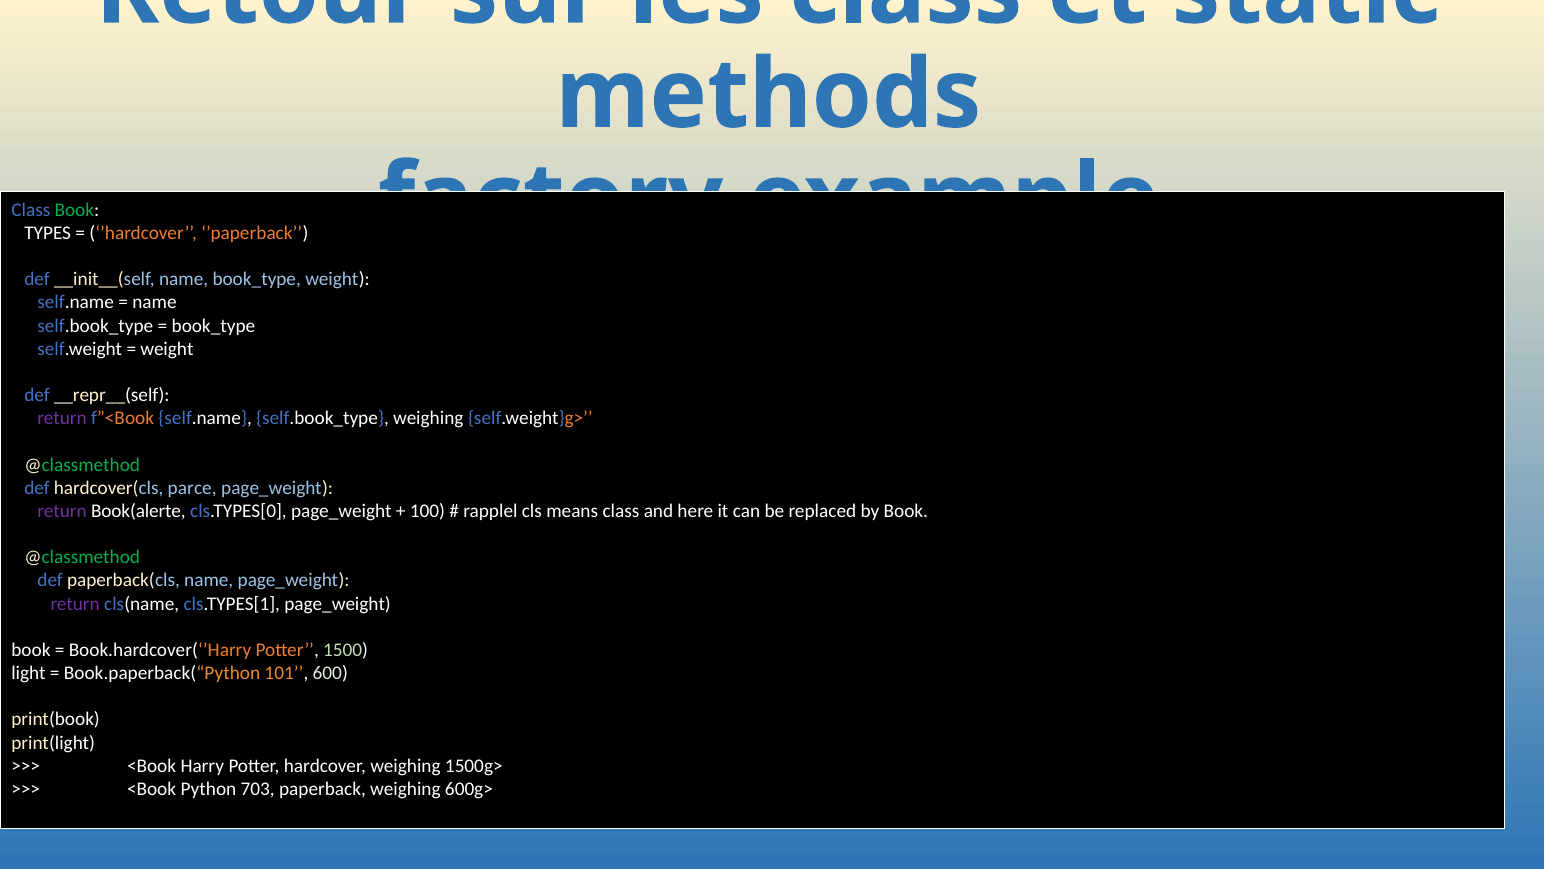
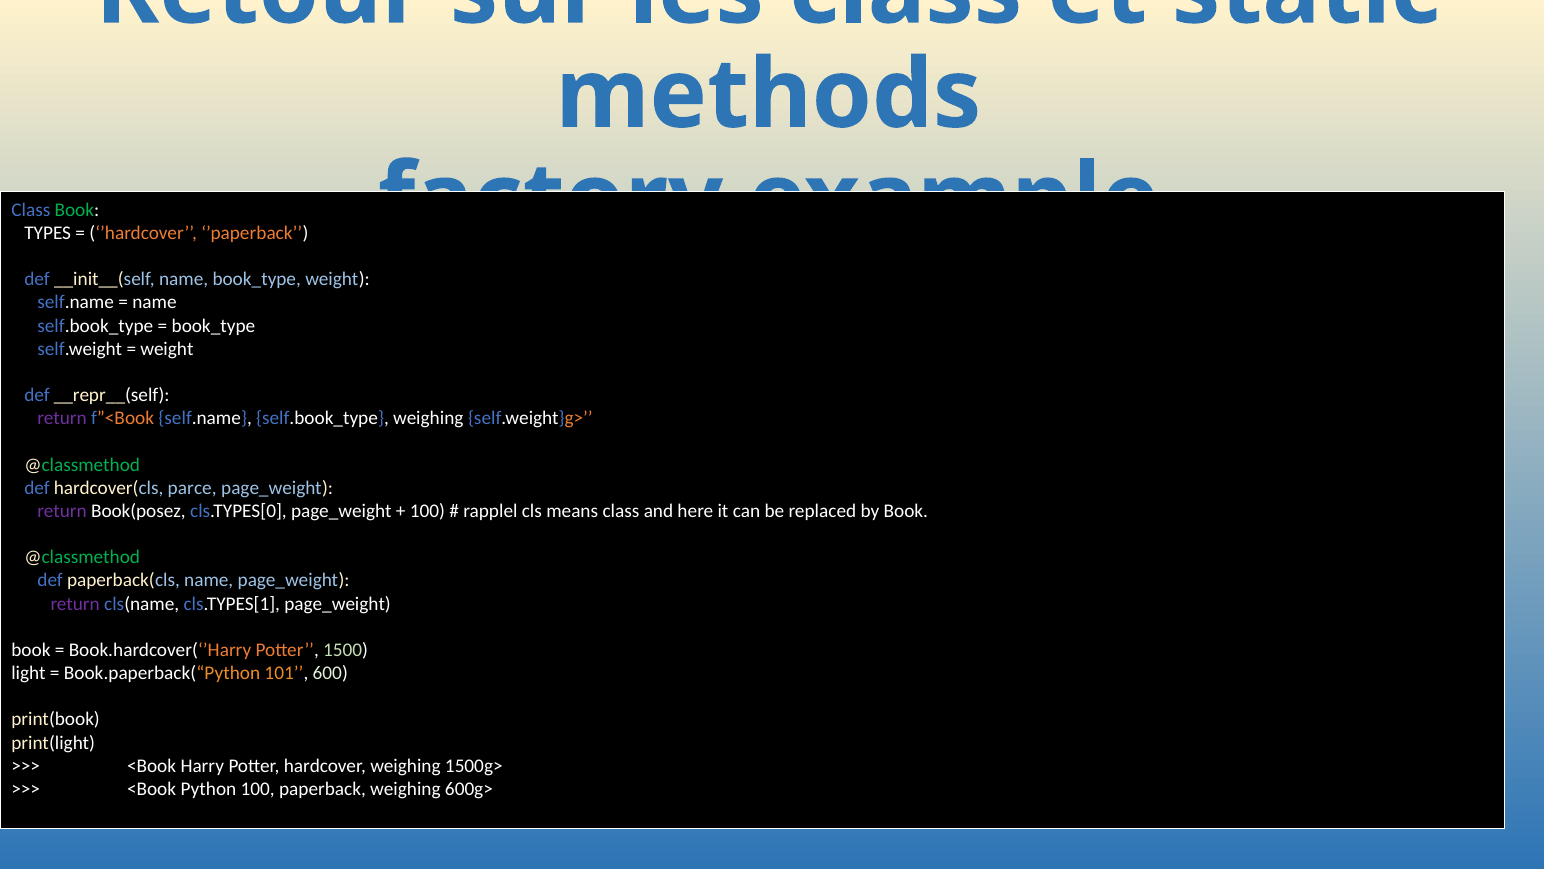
Book(alerte: Book(alerte -> Book(posez
Python 703: 703 -> 100
